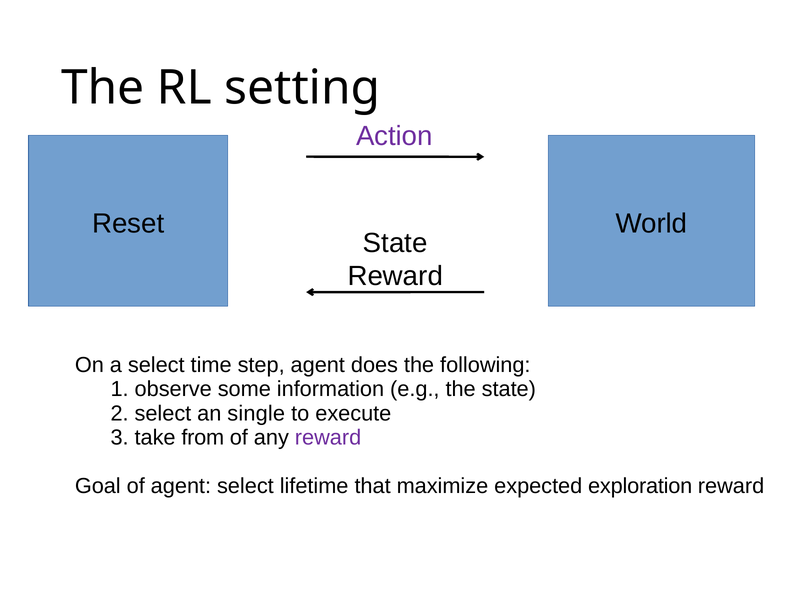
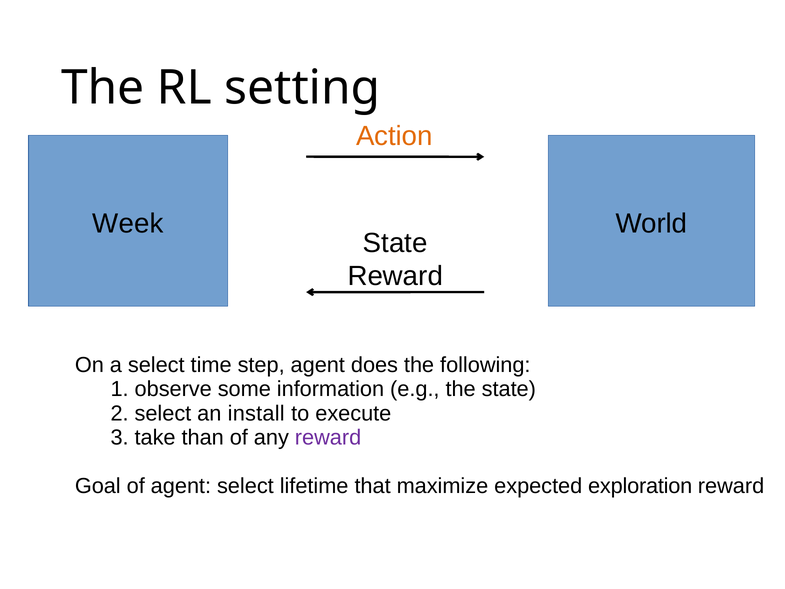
Action colour: purple -> orange
Reset: Reset -> Week
single: single -> install
from: from -> than
